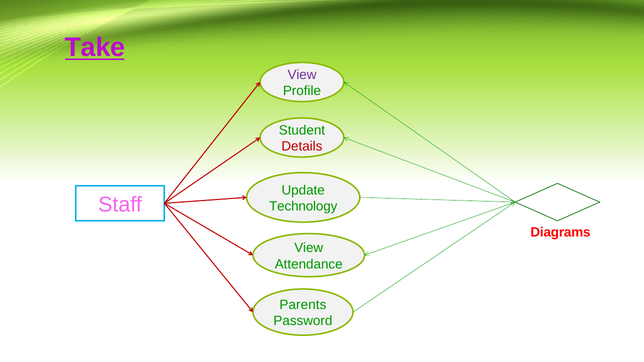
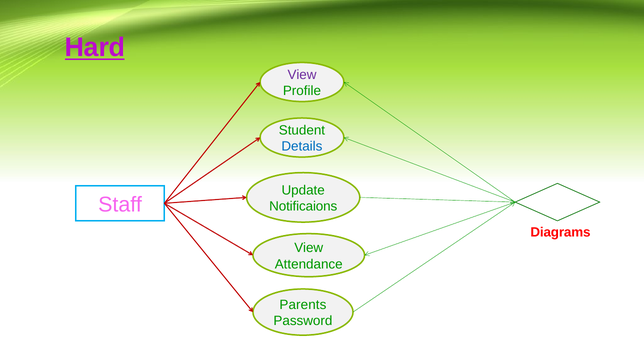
Take: Take -> Hard
Details colour: red -> blue
Technology: Technology -> Notificaions
